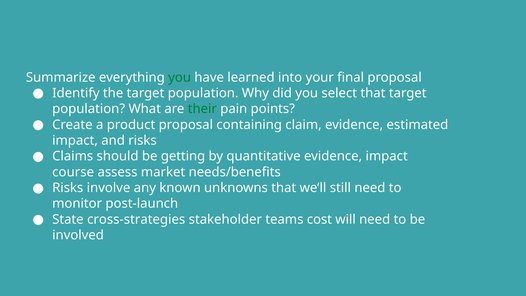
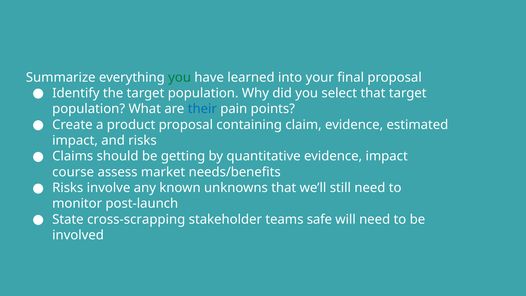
their colour: green -> blue
cross-strategies: cross-strategies -> cross-scrapping
cost: cost -> safe
